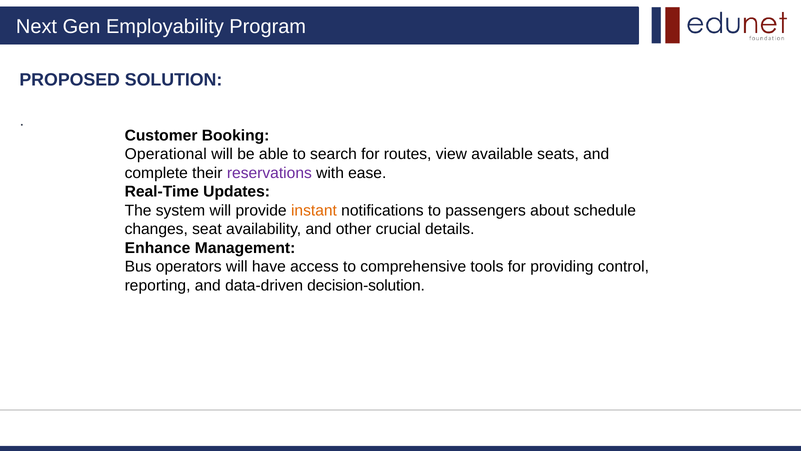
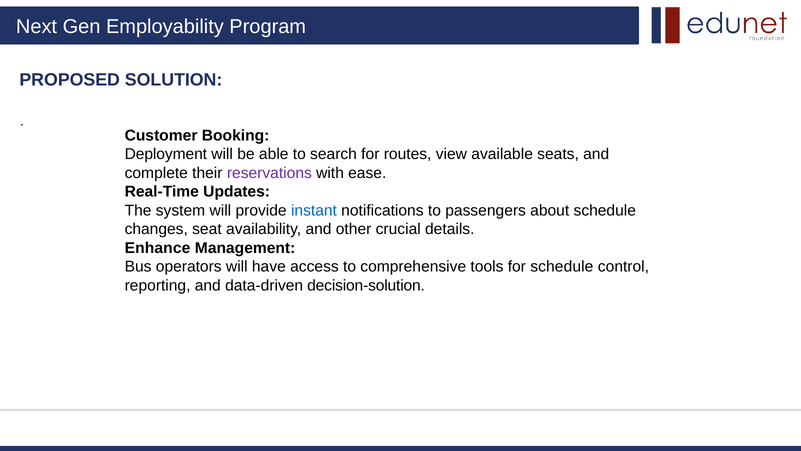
Operational: Operational -> Deployment
instant colour: orange -> blue
for providing: providing -> schedule
